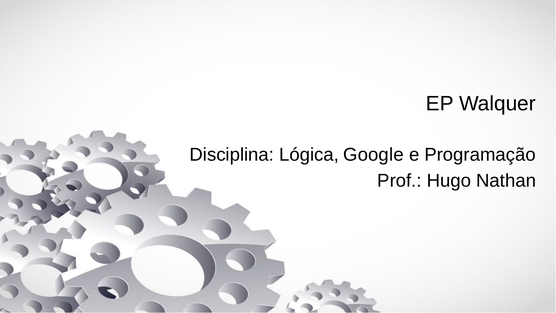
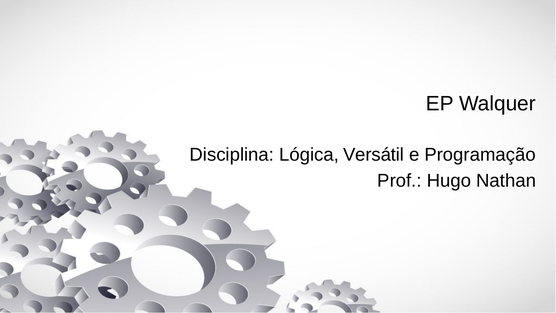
Google: Google -> Versátil
